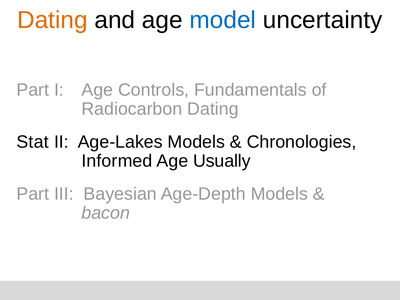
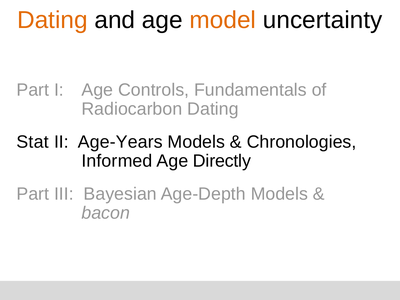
model colour: blue -> orange
Age-Lakes: Age-Lakes -> Age-Years
Usually: Usually -> Directly
